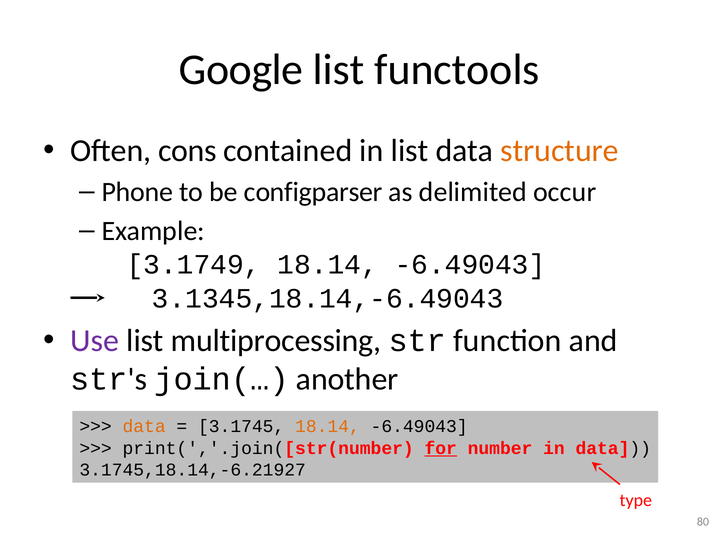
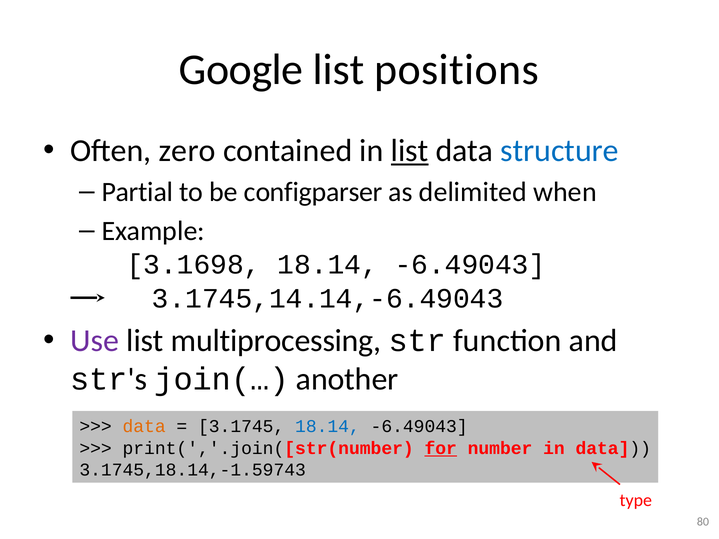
functools: functools -> positions
cons: cons -> zero
list at (410, 151) underline: none -> present
structure colour: orange -> blue
Phone: Phone -> Partial
occur: occur -> when
3.1749: 3.1749 -> 3.1698
3.1345,18.14,-6.49043: 3.1345,18.14,-6.49043 -> 3.1745,14.14,-6.49043
18.14 at (327, 427) colour: orange -> blue
3.1745,18.14,-6.21927: 3.1745,18.14,-6.21927 -> 3.1745,18.14,-1.59743
